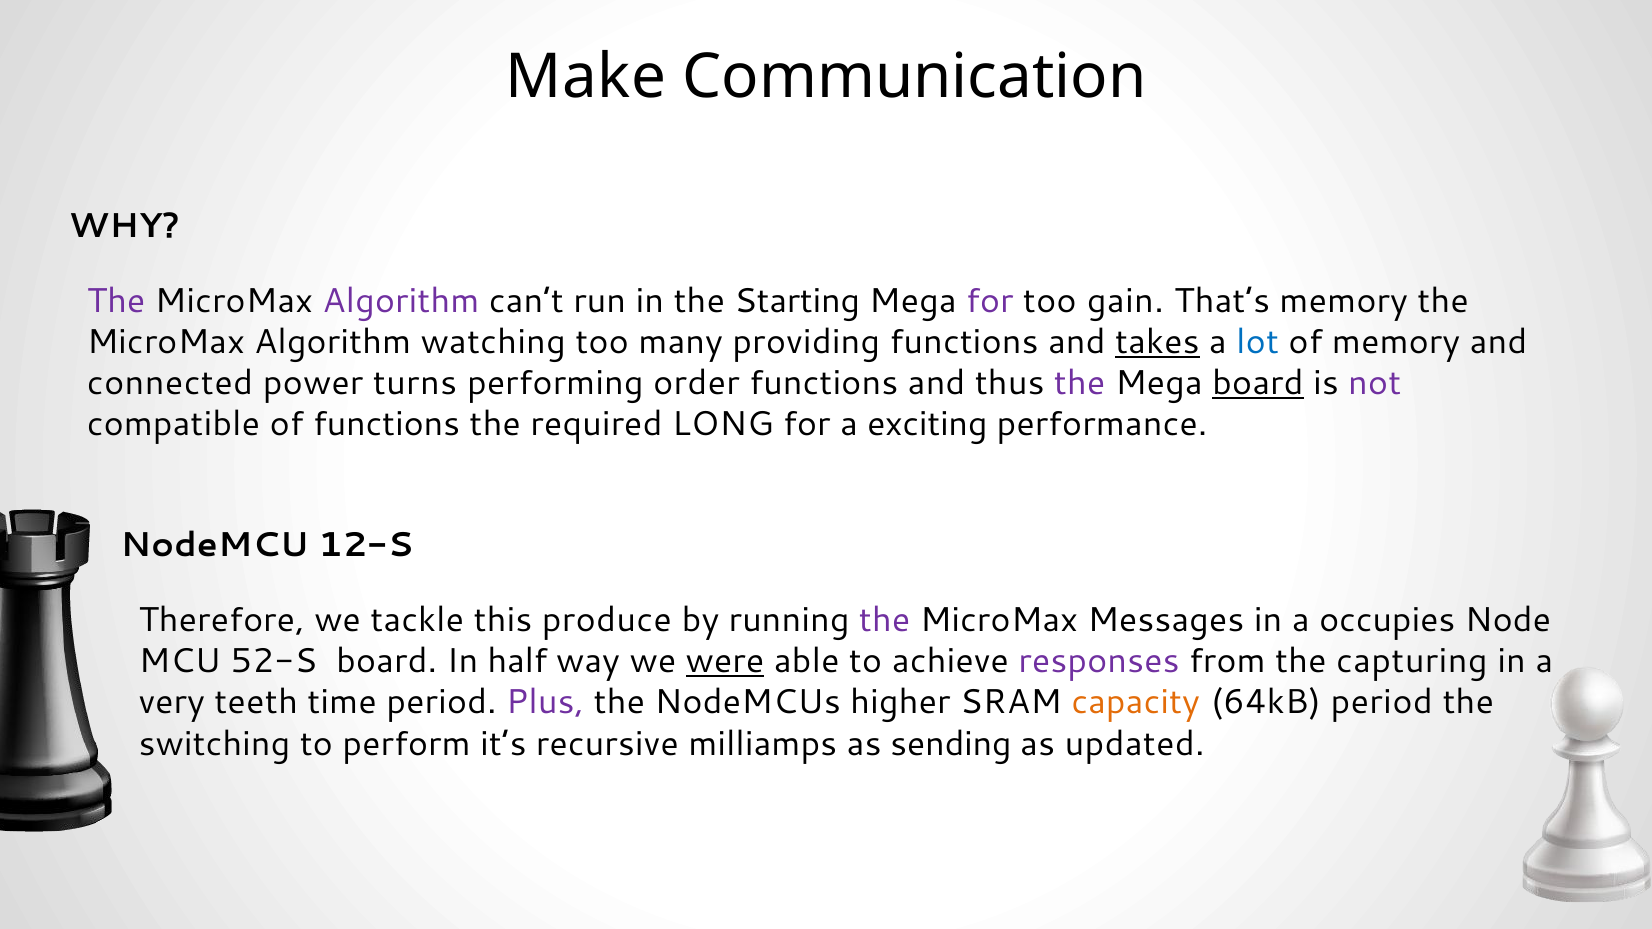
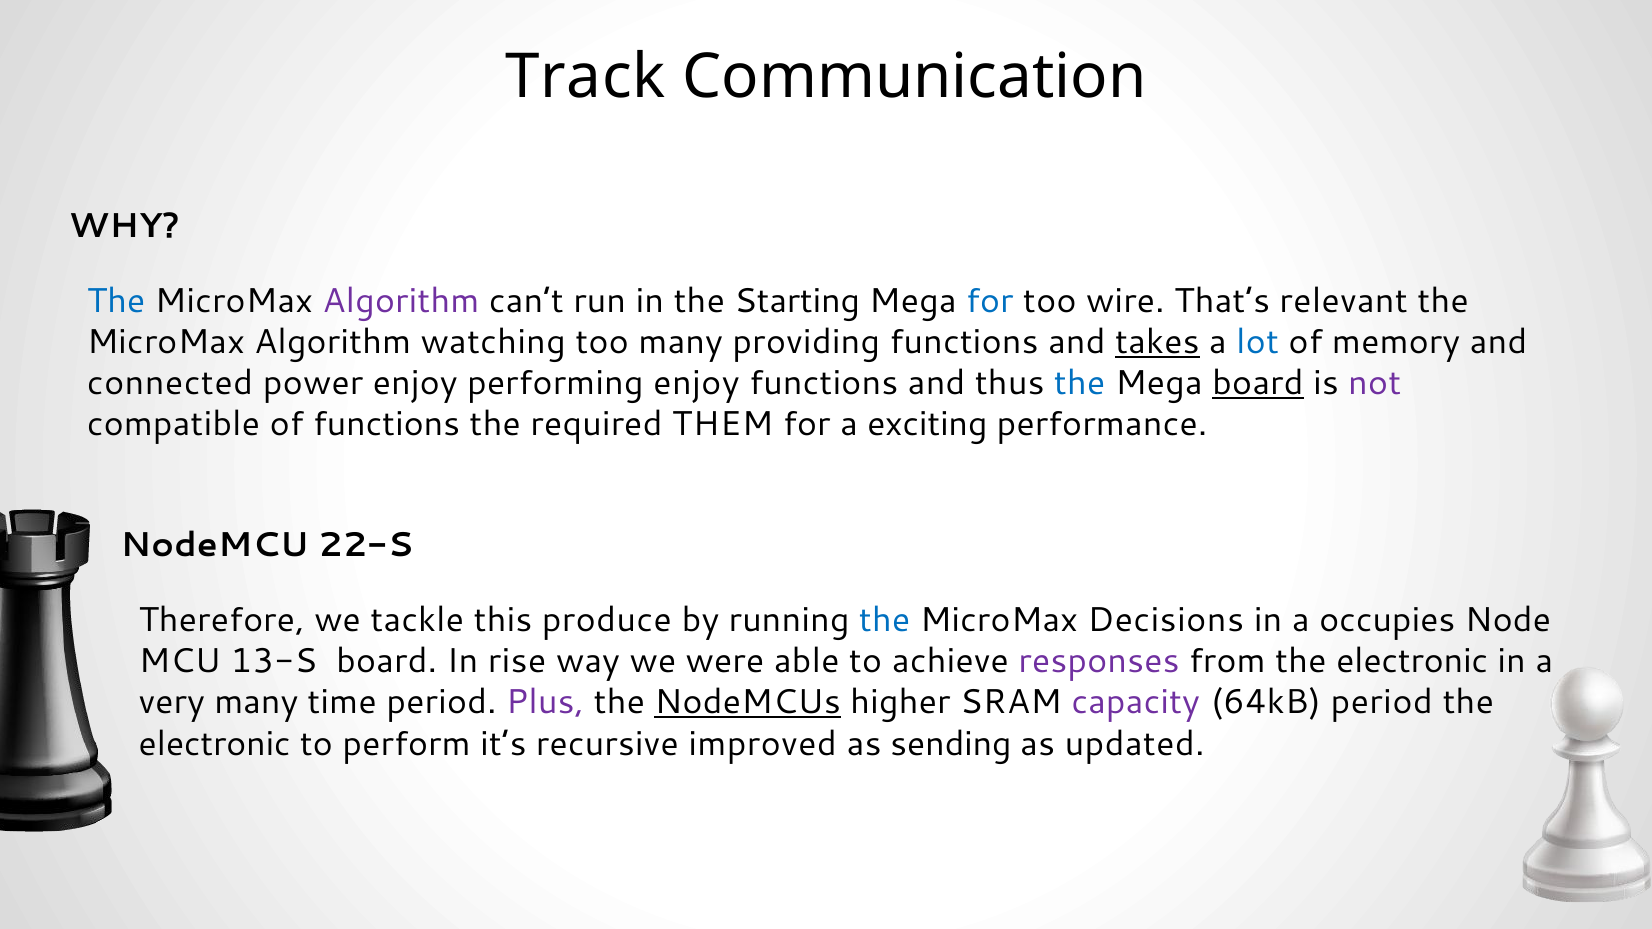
Make: Make -> Track
The at (116, 301) colour: purple -> blue
for at (990, 301) colour: purple -> blue
gain: gain -> wire
That’s memory: memory -> relevant
power turns: turns -> enjoy
performing order: order -> enjoy
the at (1080, 383) colour: purple -> blue
LONG: LONG -> THEM
12-S: 12-S -> 22-S
the at (885, 620) colour: purple -> blue
Messages: Messages -> Decisions
52-S: 52-S -> 13-S
half: half -> rise
were underline: present -> none
from the capturing: capturing -> electronic
very teeth: teeth -> many
NodeMCUs underline: none -> present
capacity colour: orange -> purple
switching at (214, 744): switching -> electronic
milliamps: milliamps -> improved
